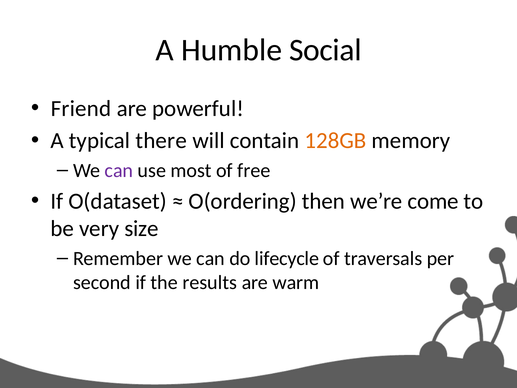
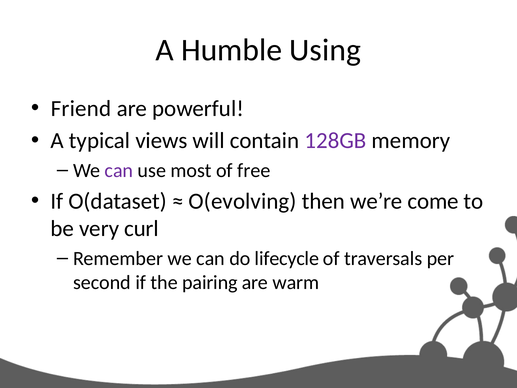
Social: Social -> Using
there: there -> views
128GB colour: orange -> purple
O(ordering: O(ordering -> O(evolving
size: size -> curl
results: results -> pairing
